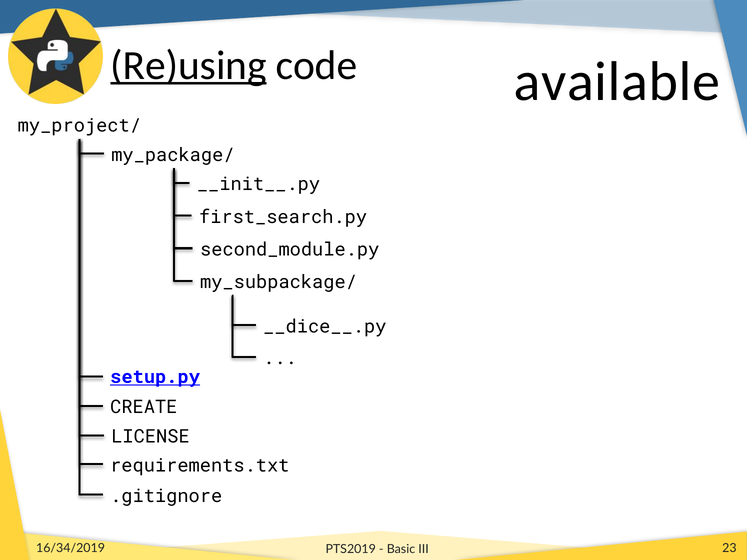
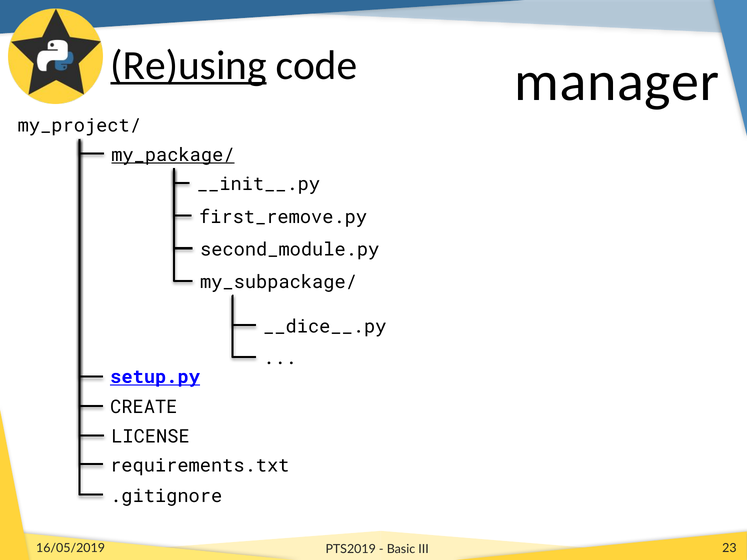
available: available -> manager
my_package/ underline: none -> present
first_search.py: first_search.py -> first_remove.py
16/34/2019: 16/34/2019 -> 16/05/2019
